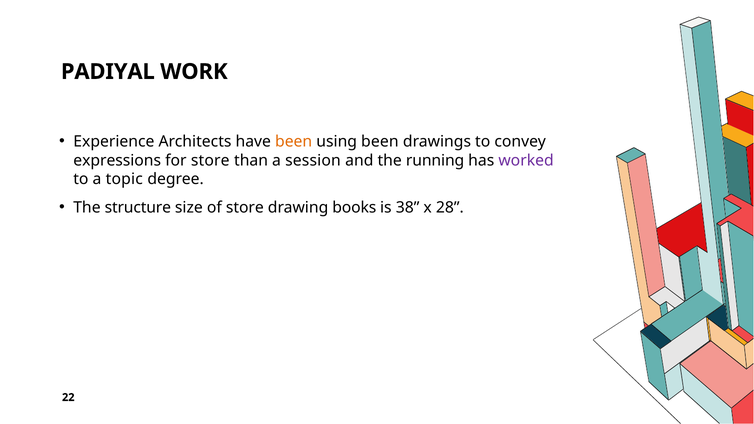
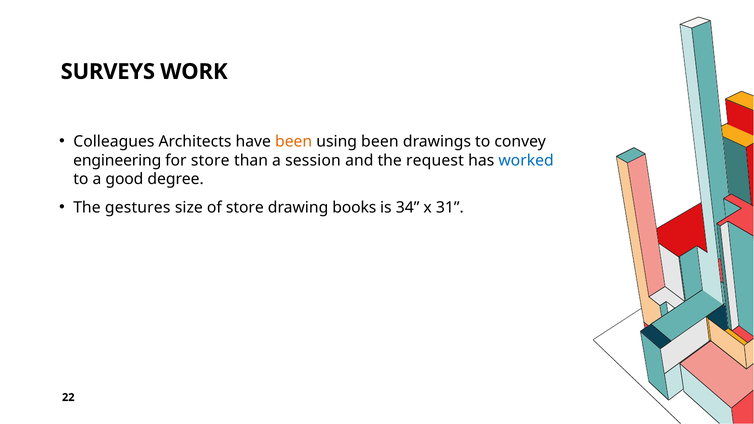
PADIYAL: PADIYAL -> SURVEYS
Experience: Experience -> Colleagues
expressions: expressions -> engineering
running: running -> request
worked colour: purple -> blue
topic: topic -> good
structure: structure -> gestures
38: 38 -> 34
28: 28 -> 31
